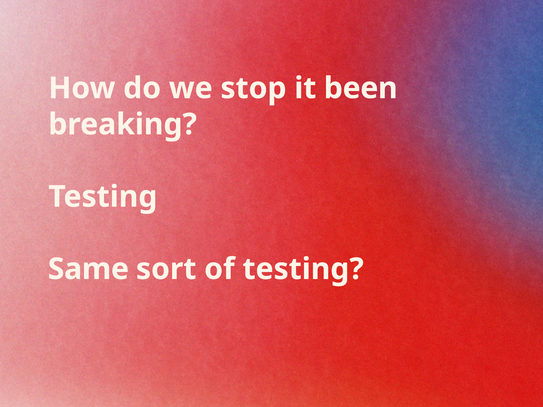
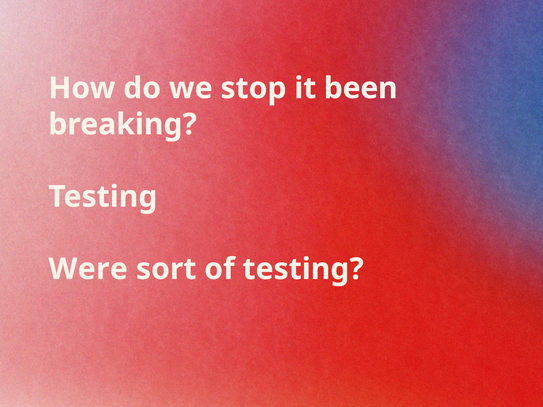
Same: Same -> Were
